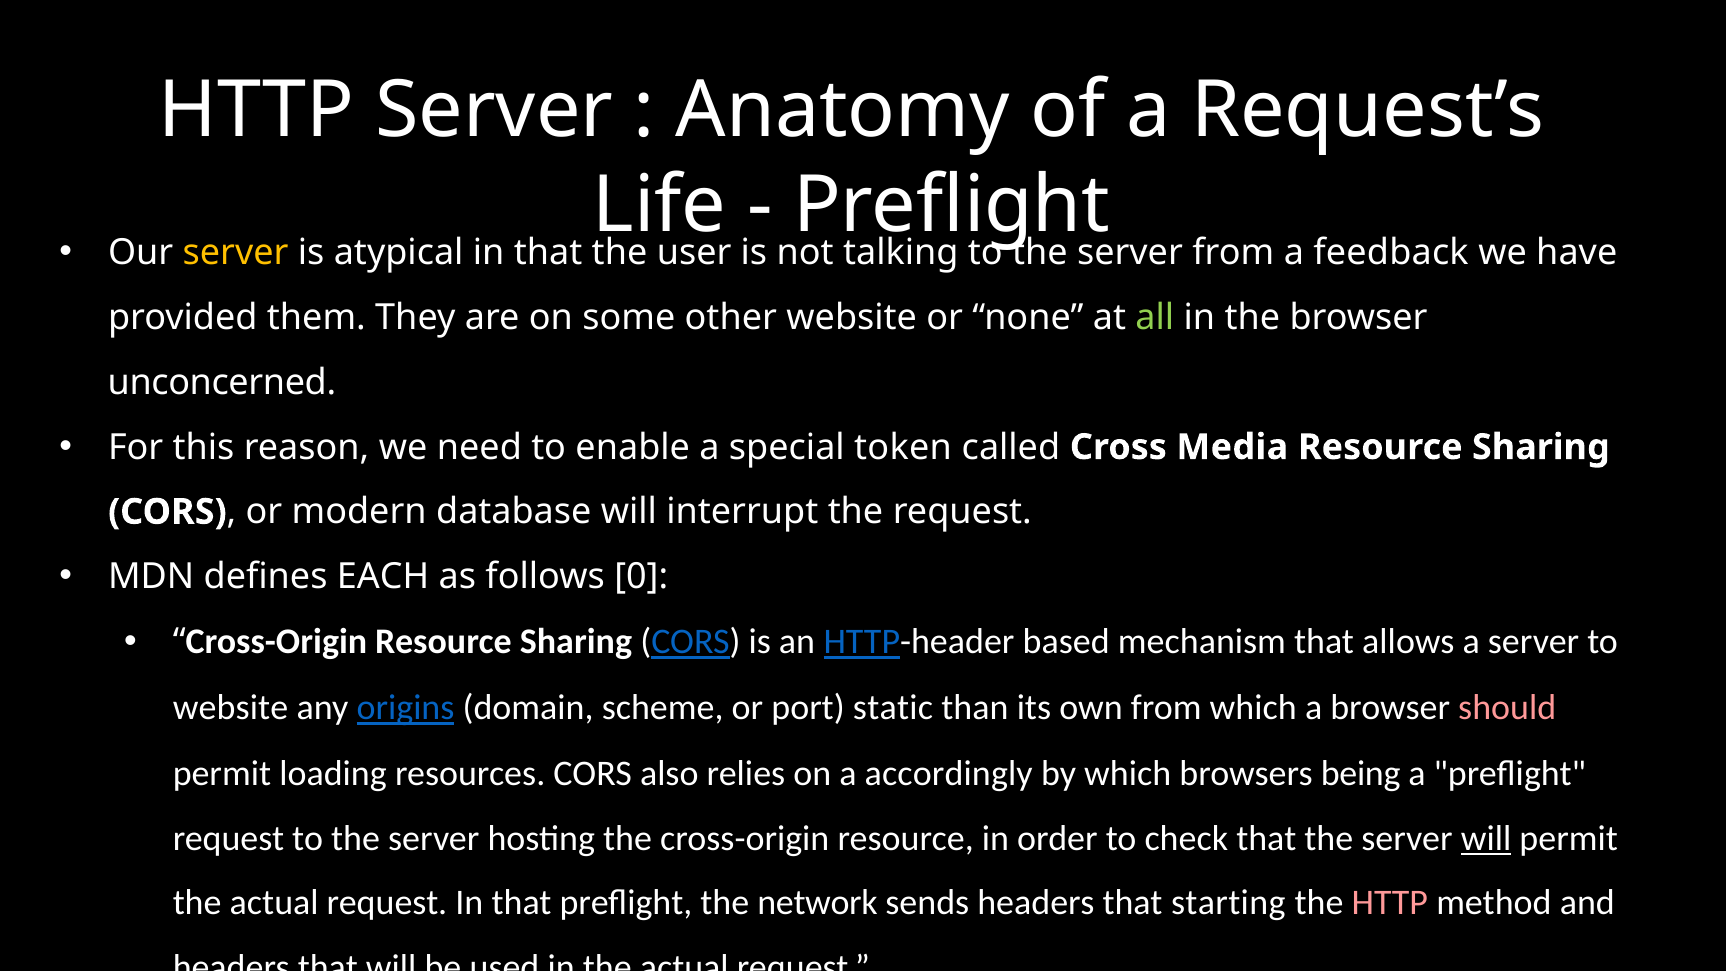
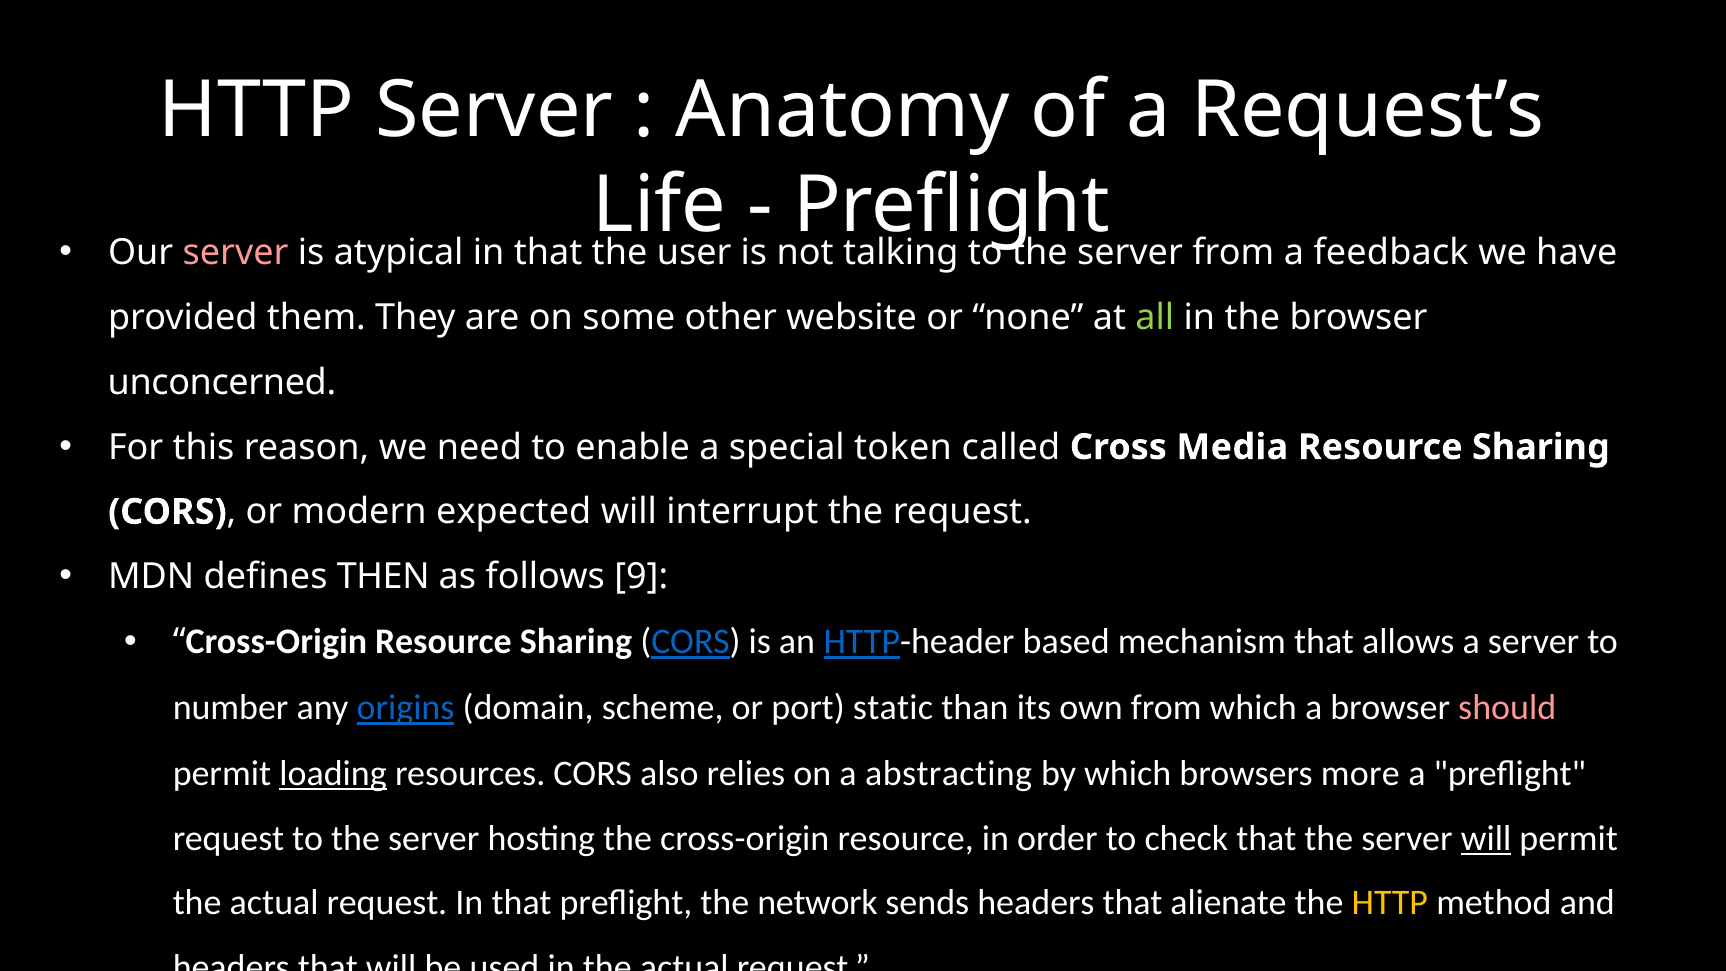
server at (236, 253) colour: yellow -> pink
database: database -> expected
EACH: EACH -> THEN
0: 0 -> 9
website at (231, 708): website -> number
loading underline: none -> present
accordingly: accordingly -> abstracting
being: being -> more
starting: starting -> alienate
HTTP at (1390, 903) colour: pink -> yellow
